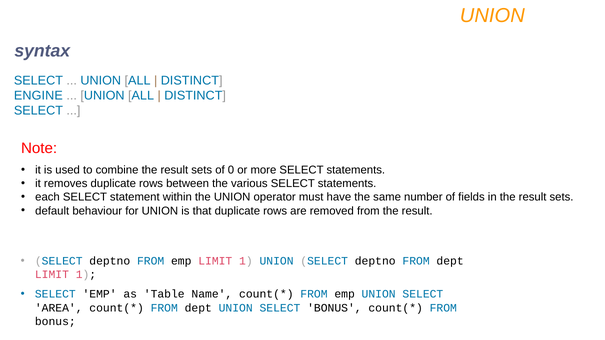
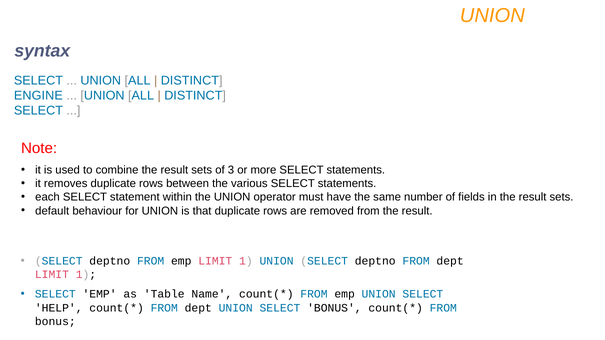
0: 0 -> 3
AREA: AREA -> HELP
